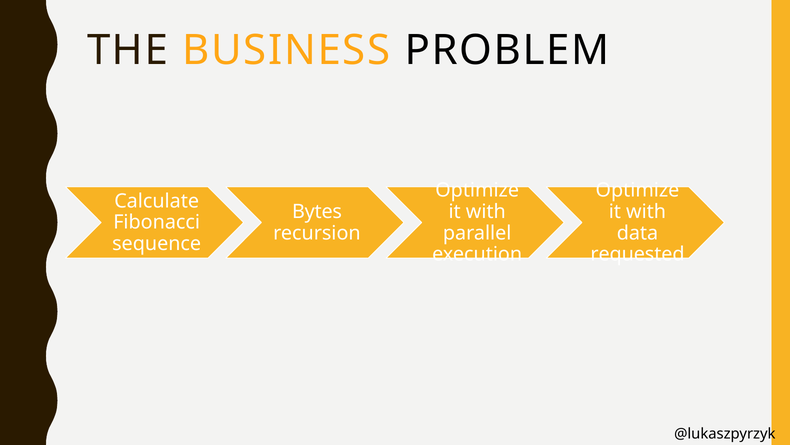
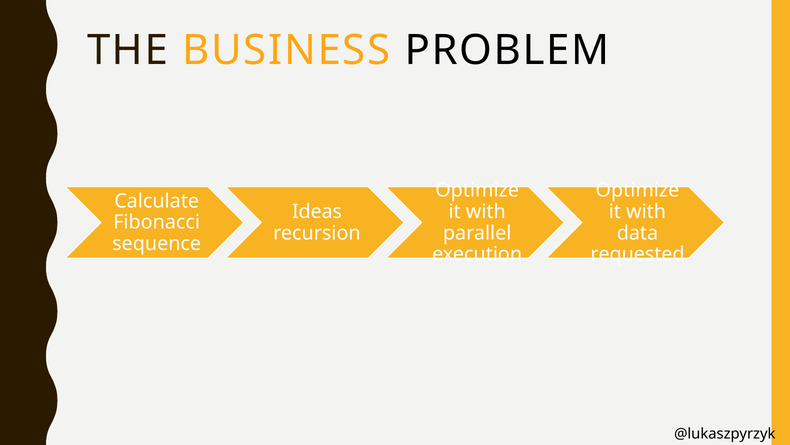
Bytes: Bytes -> Ideas
